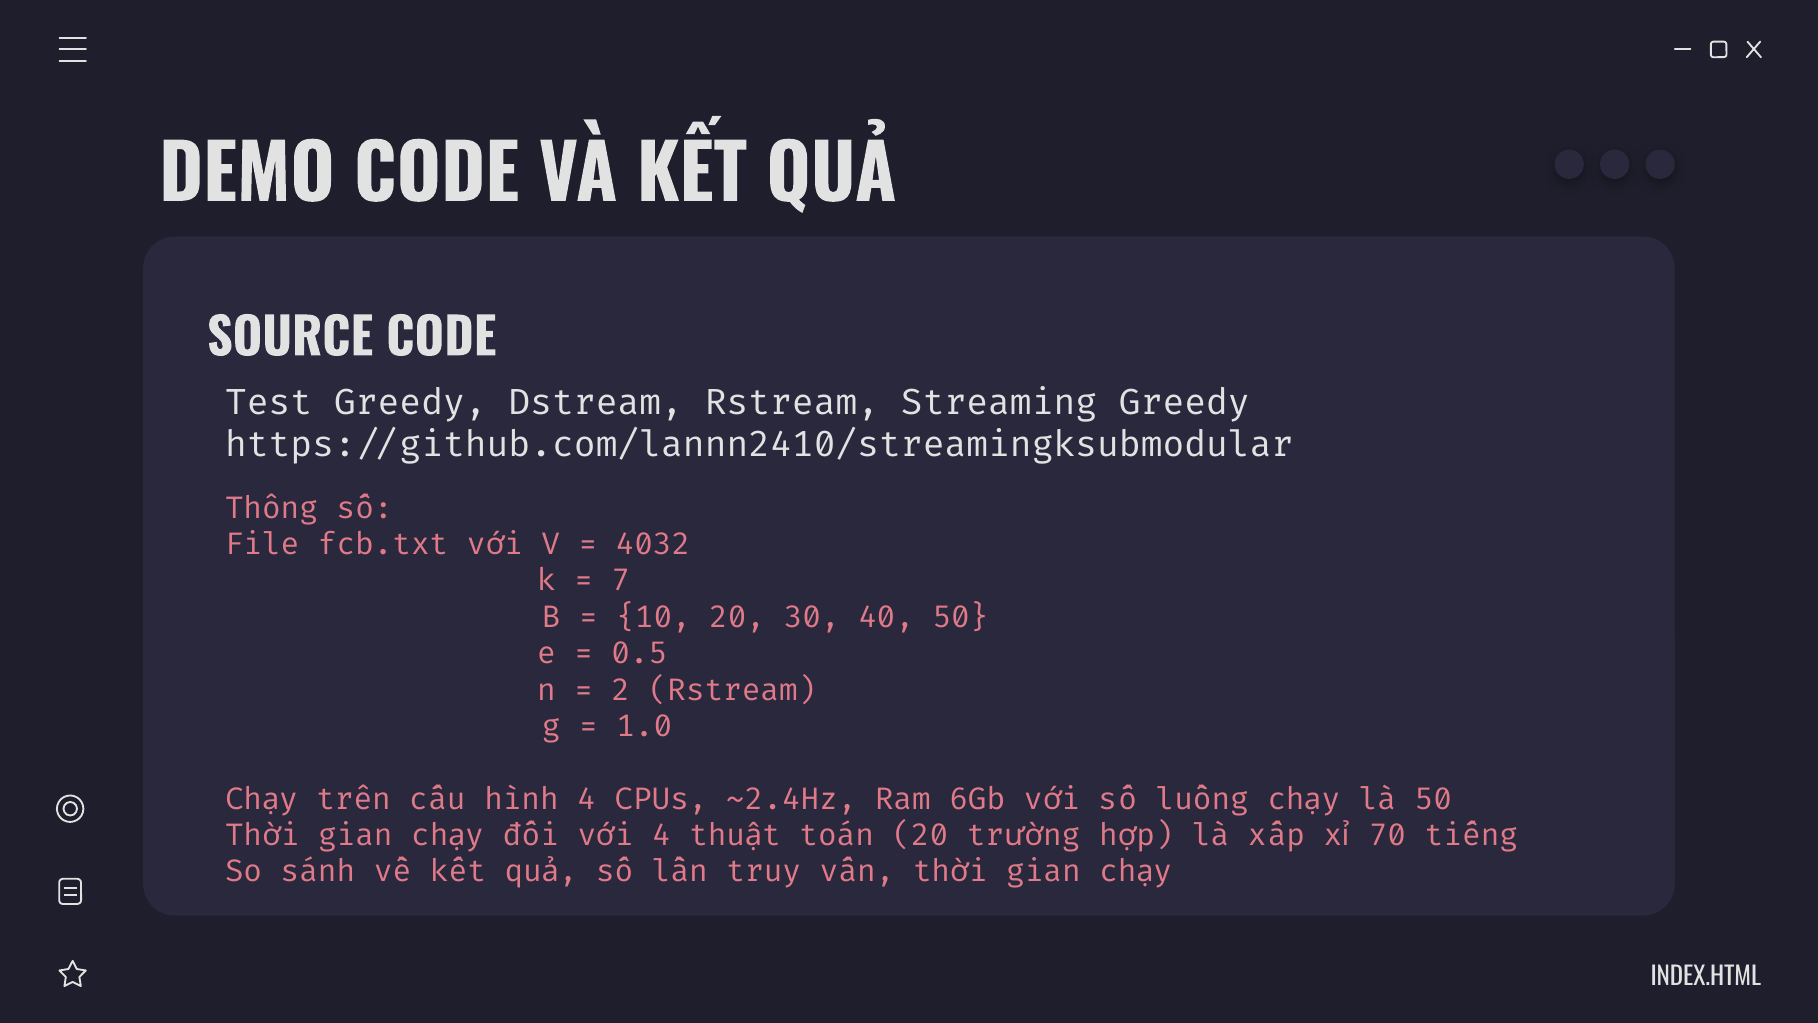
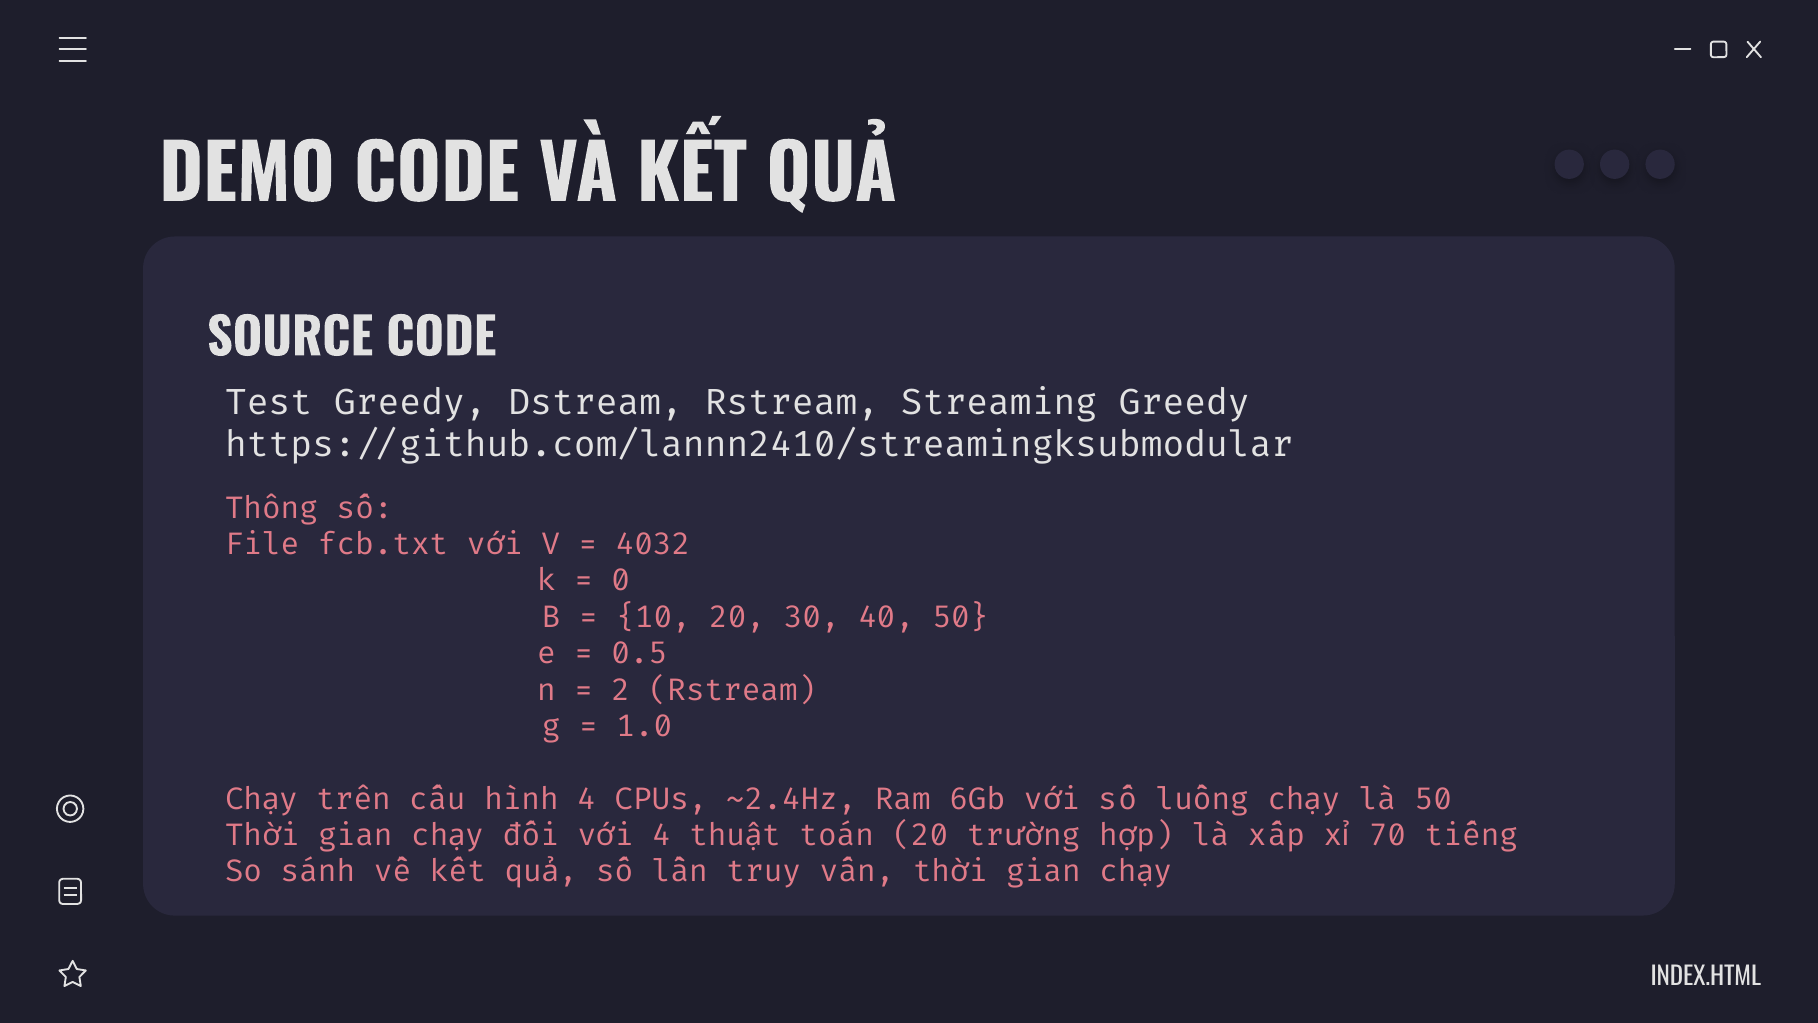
7: 7 -> 0
